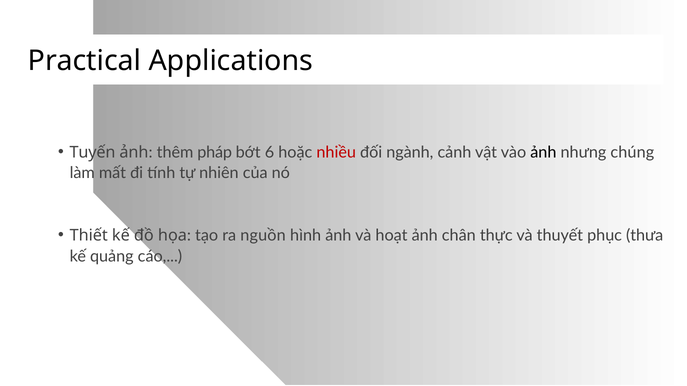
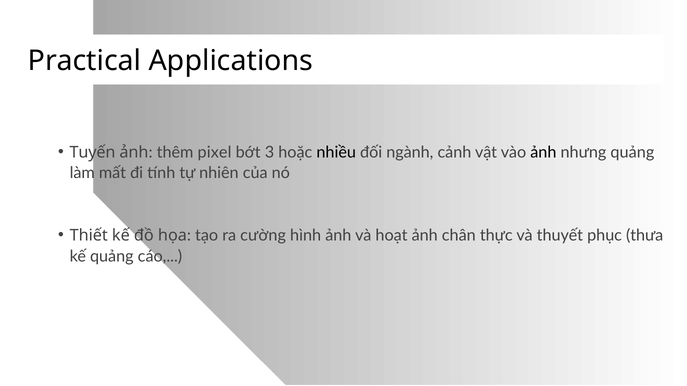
pháp: pháp -> pixel
6: 6 -> 3
nhiều colour: red -> black
nhưng chúng: chúng -> quảng
nguồn: nguồn -> cường
